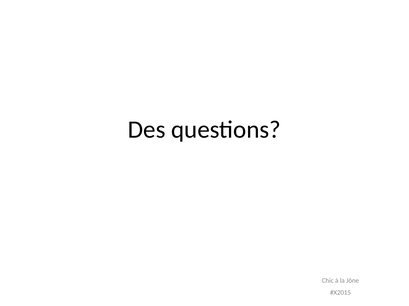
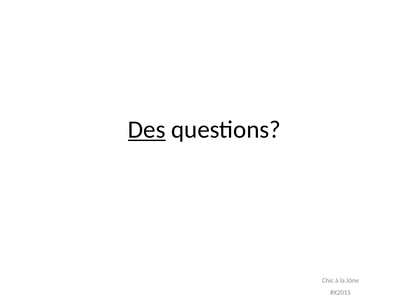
Des underline: none -> present
